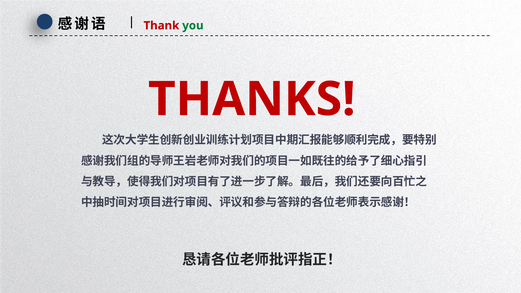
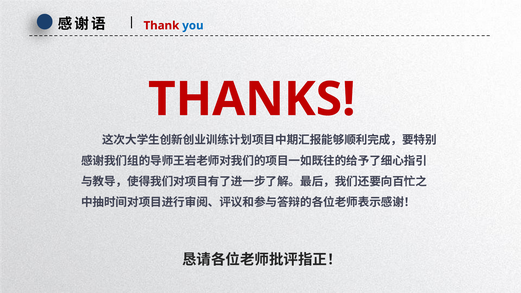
you colour: green -> blue
